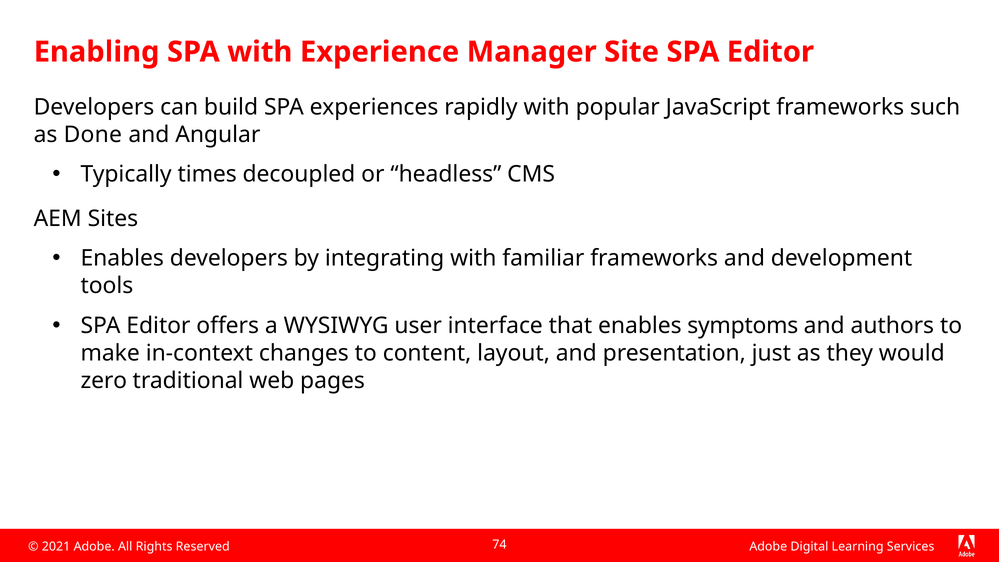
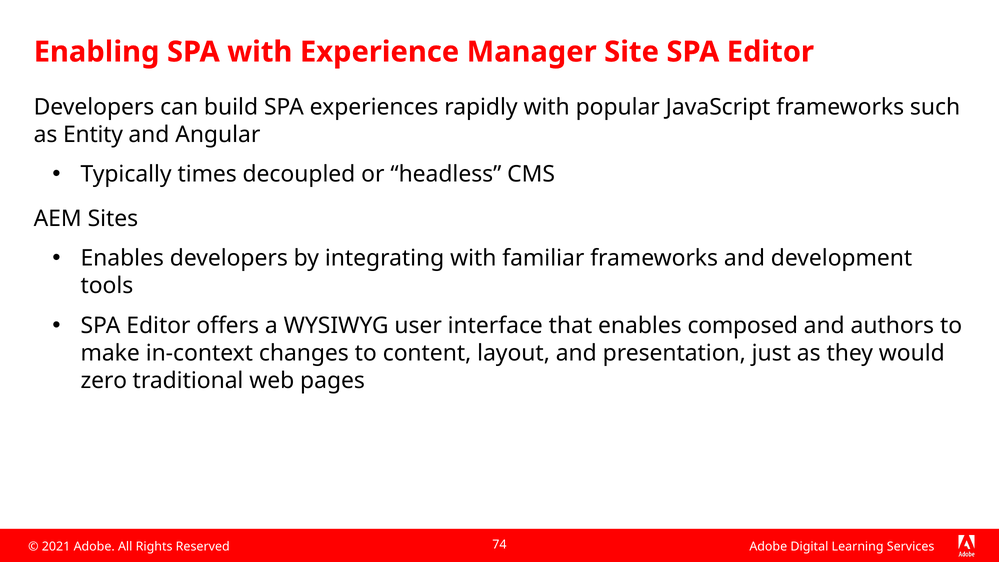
Done: Done -> Entity
symptoms: symptoms -> composed
